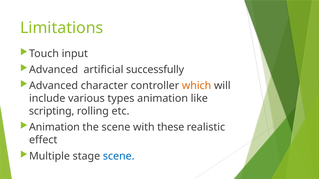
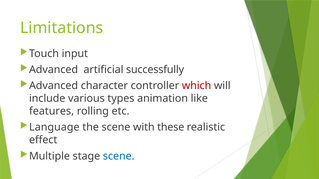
which colour: orange -> red
scripting: scripting -> features
Animation at (54, 128): Animation -> Language
